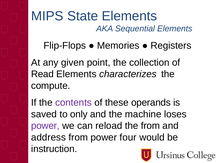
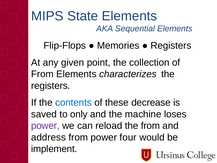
Read at (42, 74): Read -> From
compute at (51, 86): compute -> registers
contents colour: purple -> blue
operands: operands -> decrease
instruction: instruction -> implement
